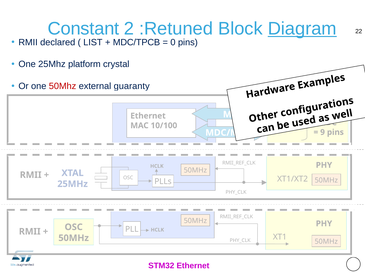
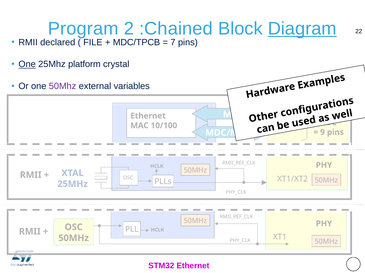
Constant: Constant -> Program
:Retuned: :Retuned -> :Chained
LIST: LIST -> FILE
0 at (173, 42): 0 -> 7
One at (27, 64) underline: none -> present
50Mhz at (63, 86) colour: red -> purple
guaranty: guaranty -> variables
